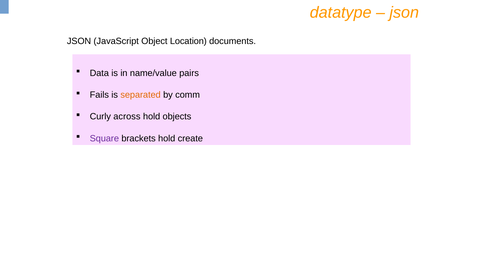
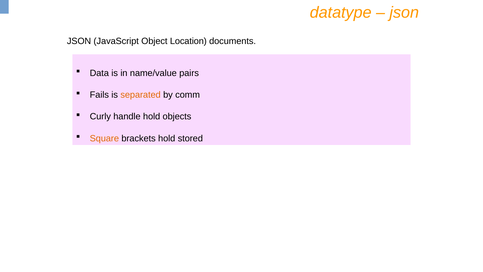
across: across -> handle
Square colour: purple -> orange
create: create -> stored
